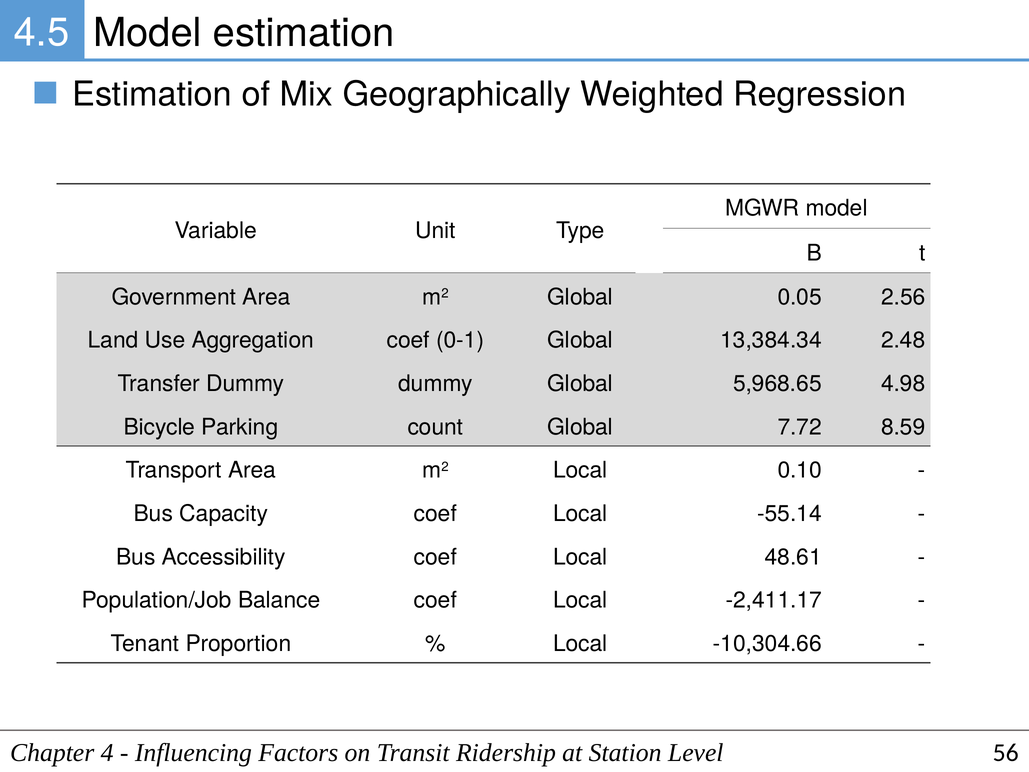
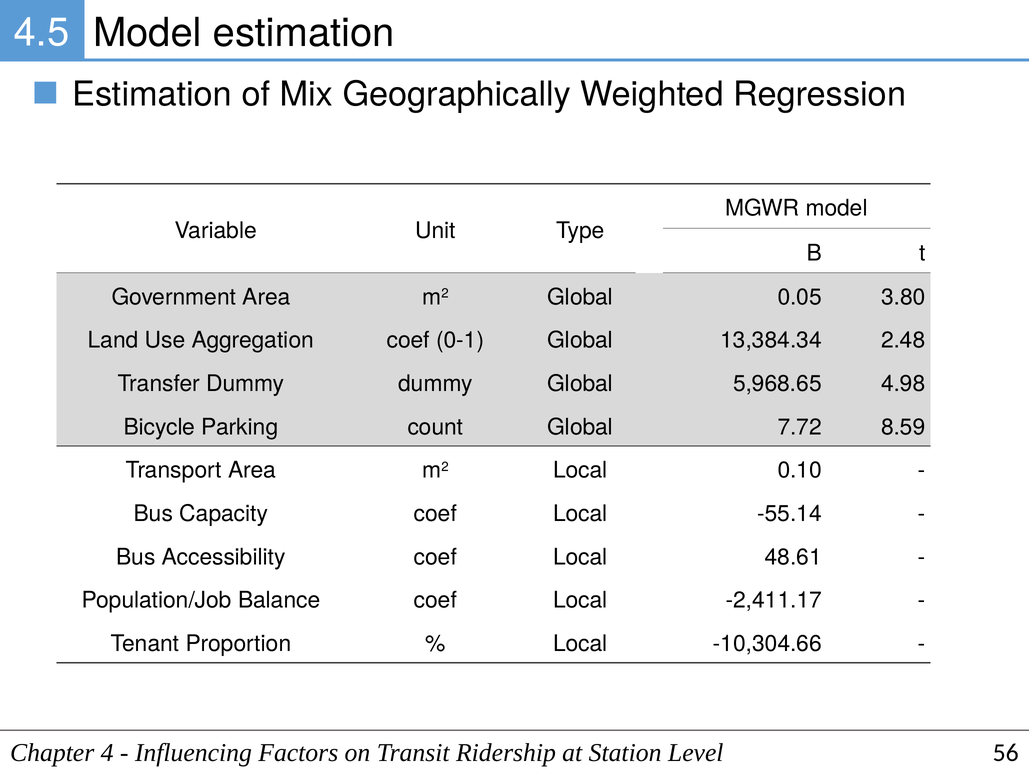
2.56: 2.56 -> 3.80
